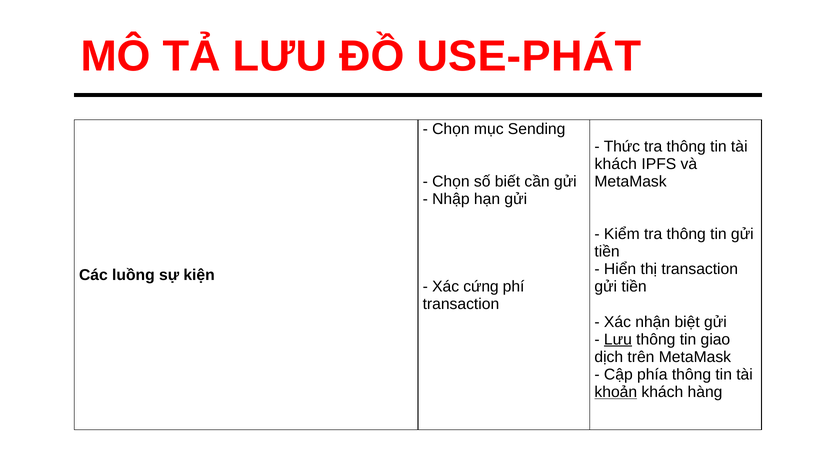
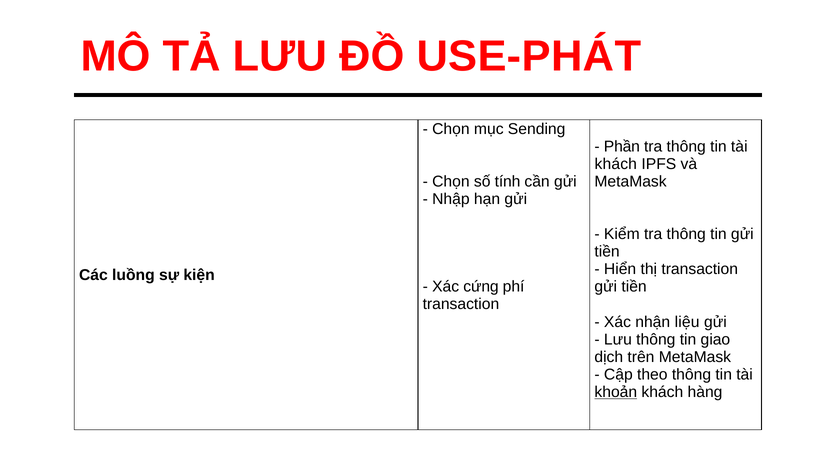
Thức: Thức -> Phần
biết: biết -> tính
biệt: biệt -> liệu
Lưu at (618, 340) underline: present -> none
phía: phía -> theo
